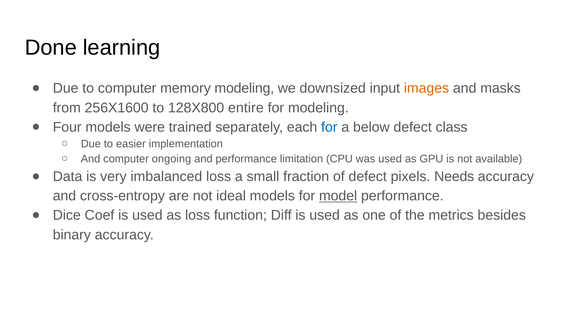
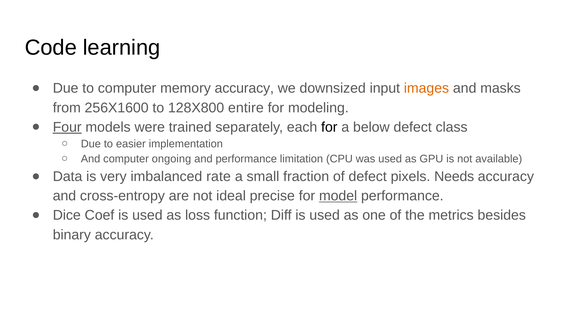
Done: Done -> Code
memory modeling: modeling -> accuracy
Four underline: none -> present
for at (329, 127) colour: blue -> black
imbalanced loss: loss -> rate
ideal models: models -> precise
